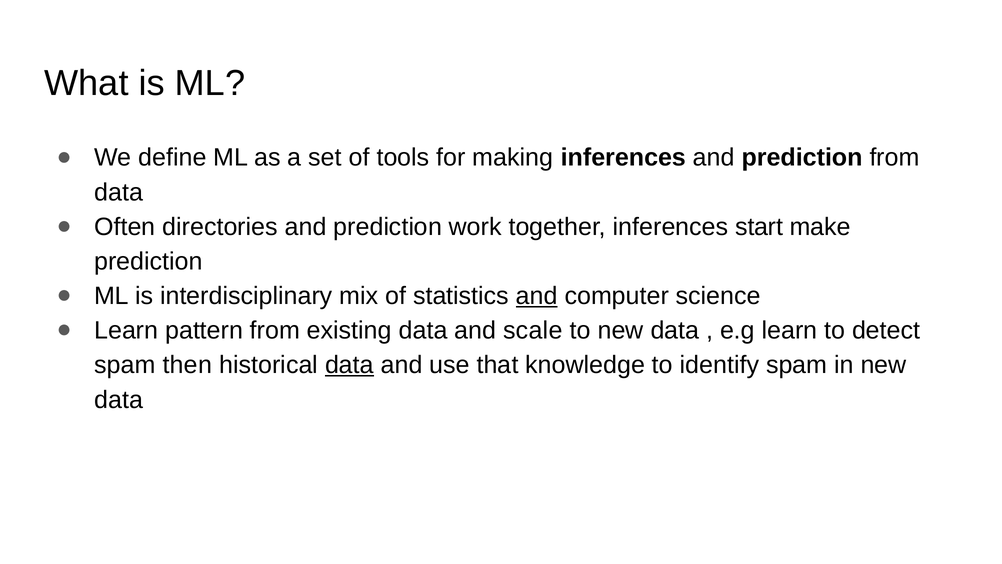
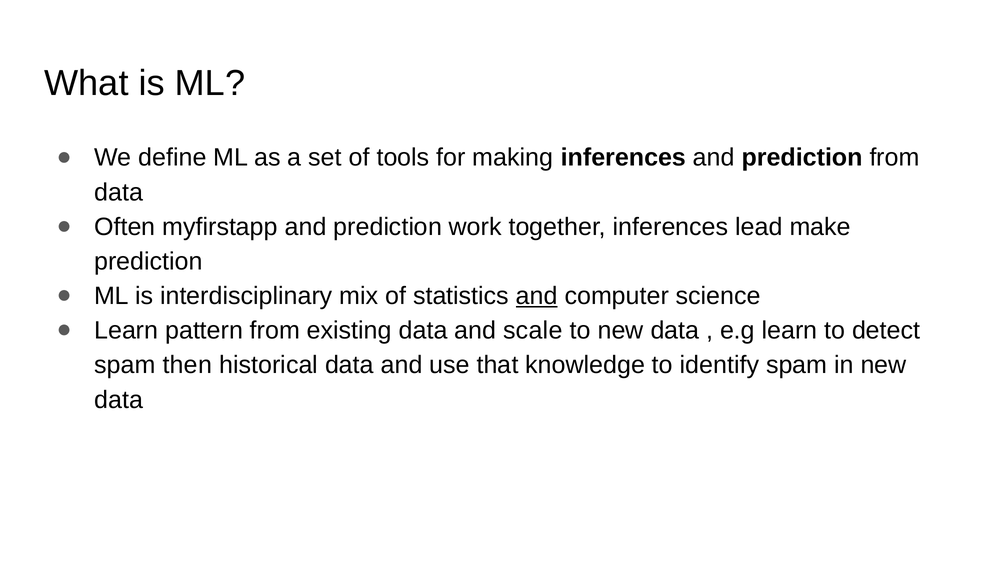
directories: directories -> myfirstapp
start: start -> lead
data at (349, 365) underline: present -> none
